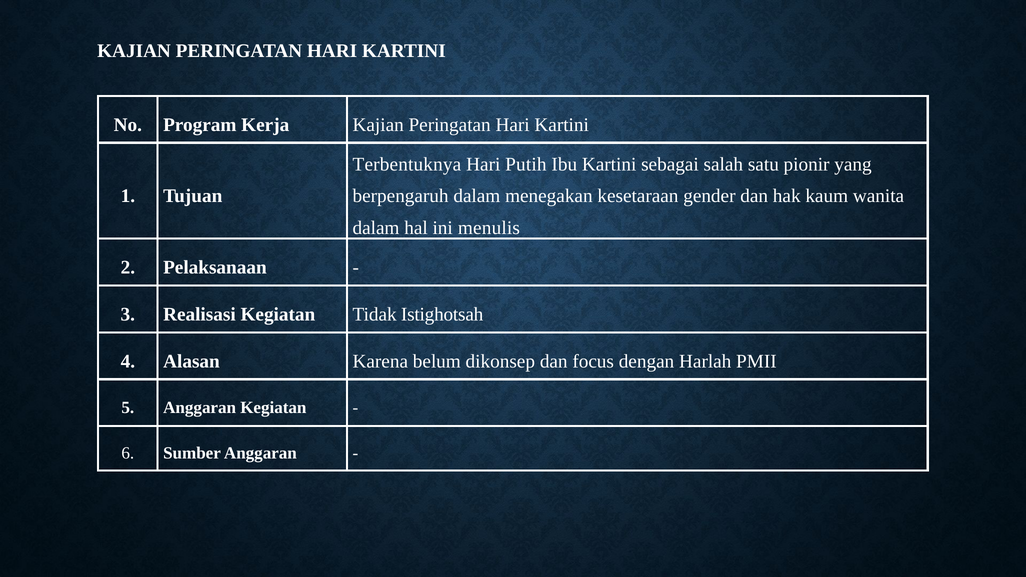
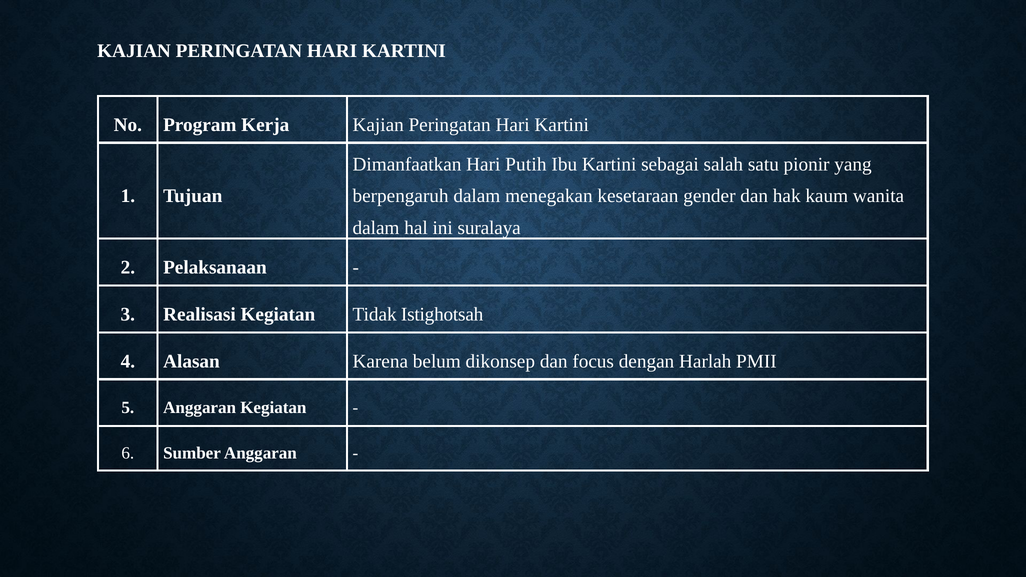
Terbentuknya: Terbentuknya -> Dimanfaatkan
menulis: menulis -> suralaya
